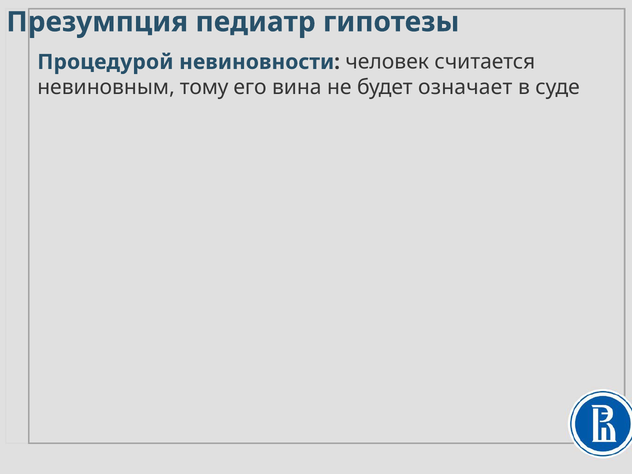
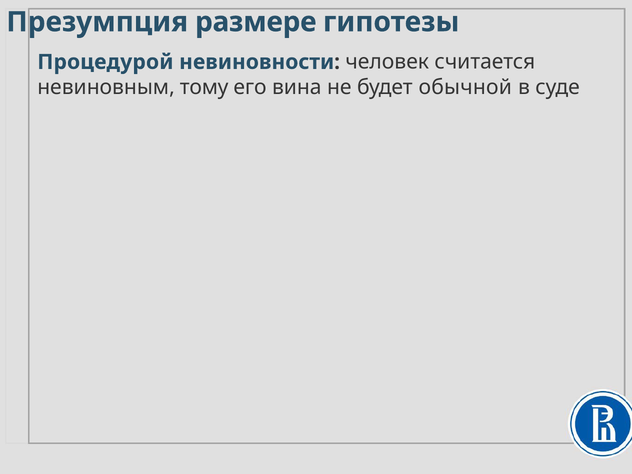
педиатр: педиатр -> размере
означает: означает -> обычной
